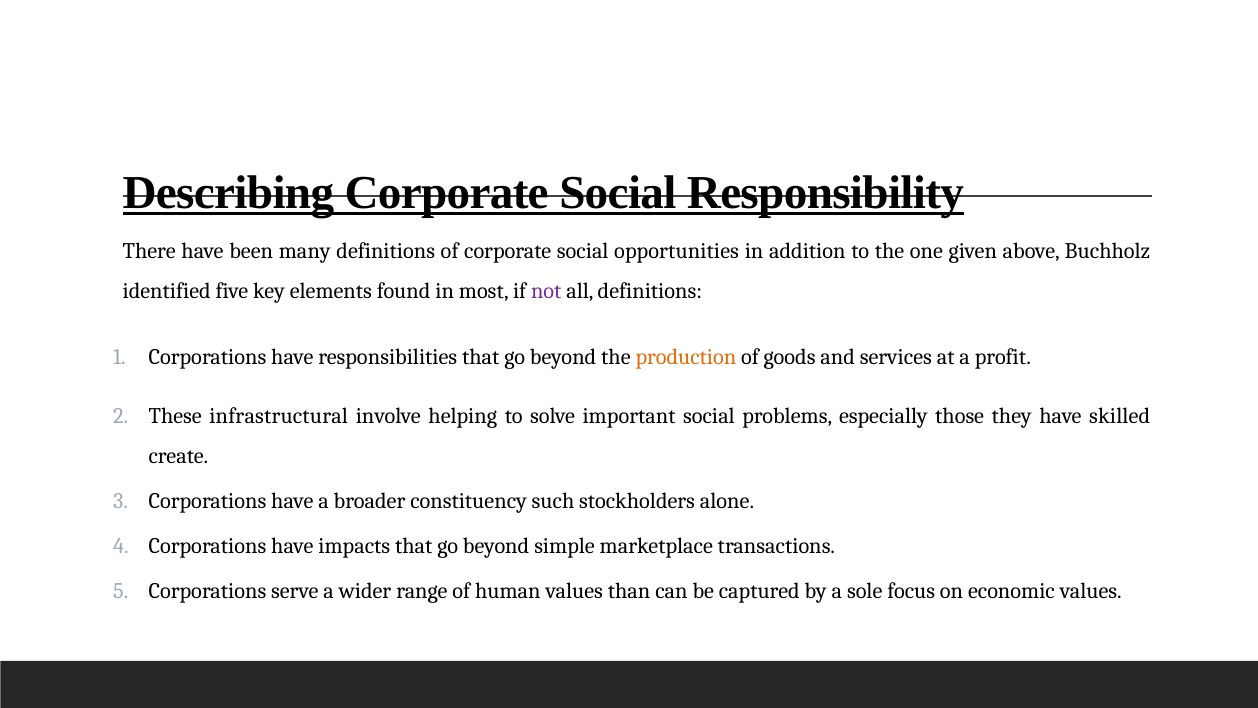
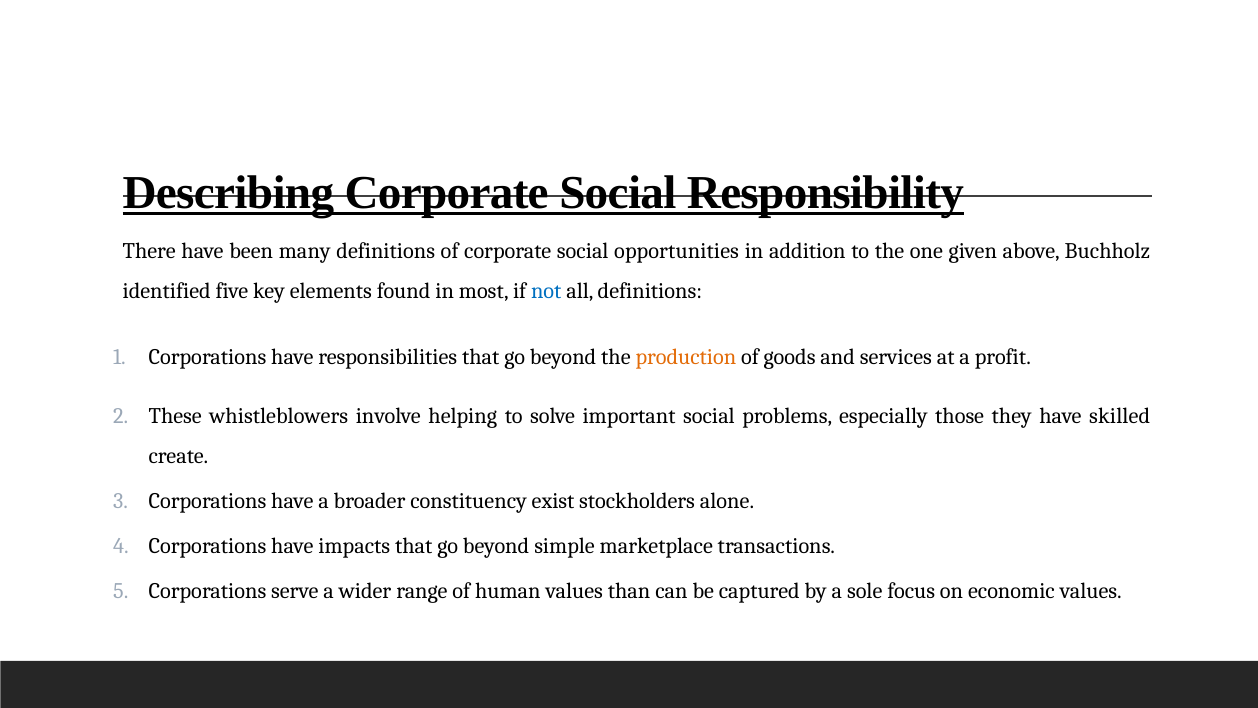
not colour: purple -> blue
infrastructural: infrastructural -> whistleblowers
such: such -> exist
